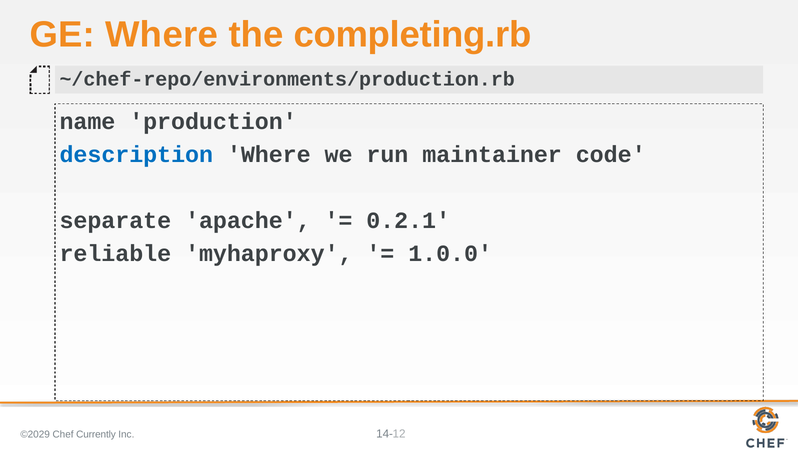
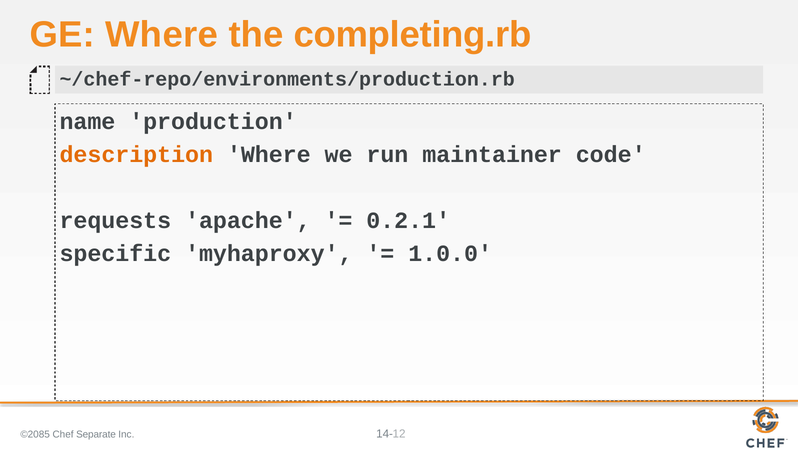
description colour: blue -> orange
separate: separate -> requests
reliable: reliable -> specific
©2029: ©2029 -> ©2085
Currently: Currently -> Separate
